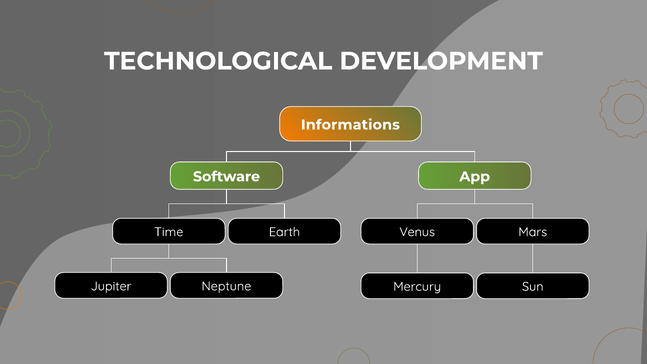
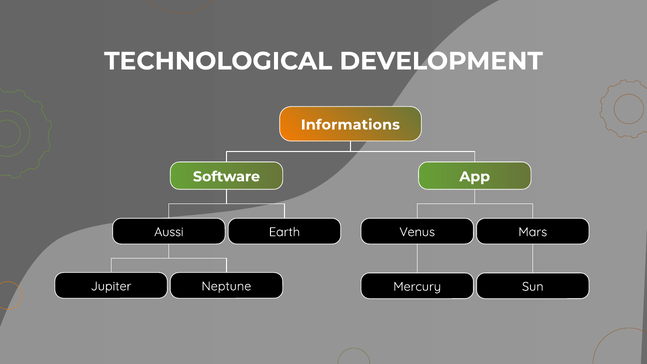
Time: Time -> Aussi
